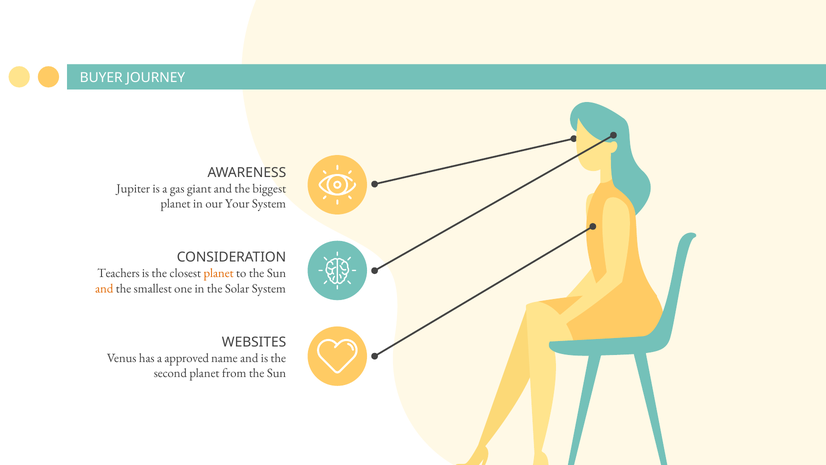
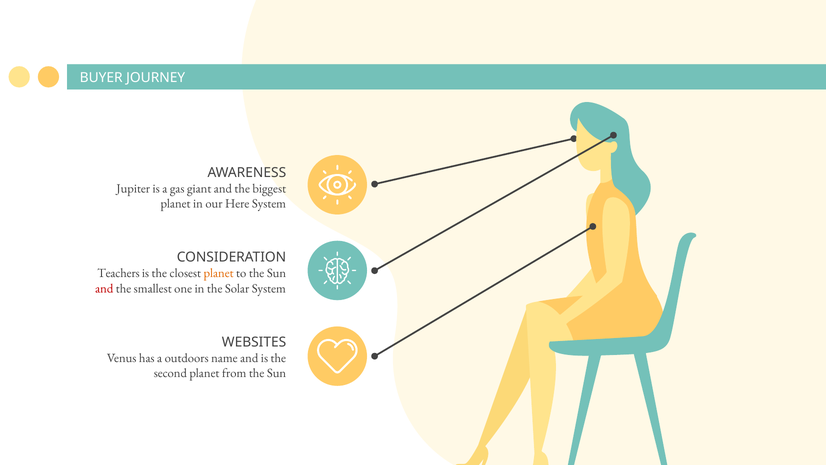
Your: Your -> Here
and at (104, 288) colour: orange -> red
approved: approved -> outdoors
